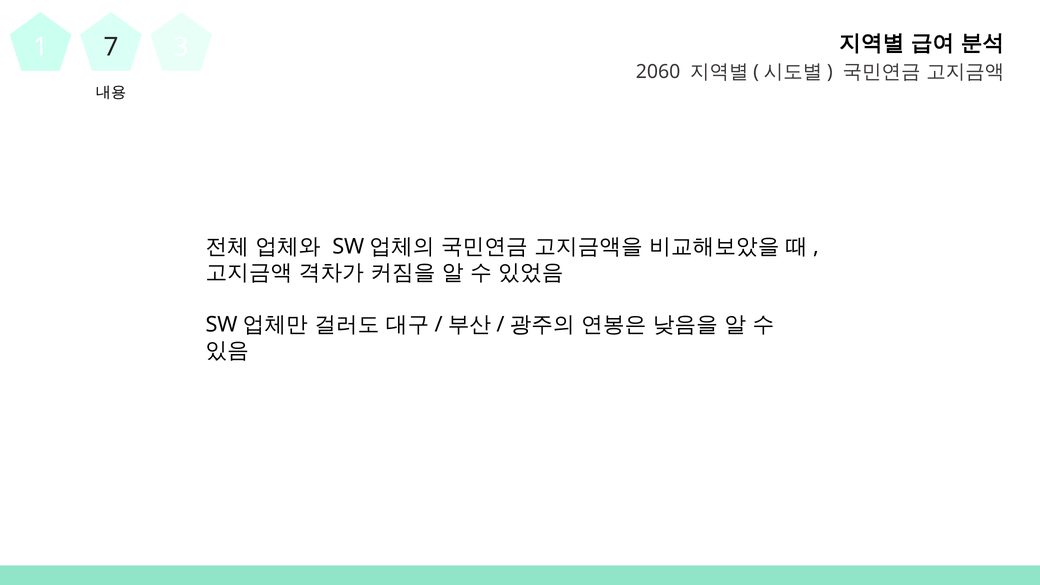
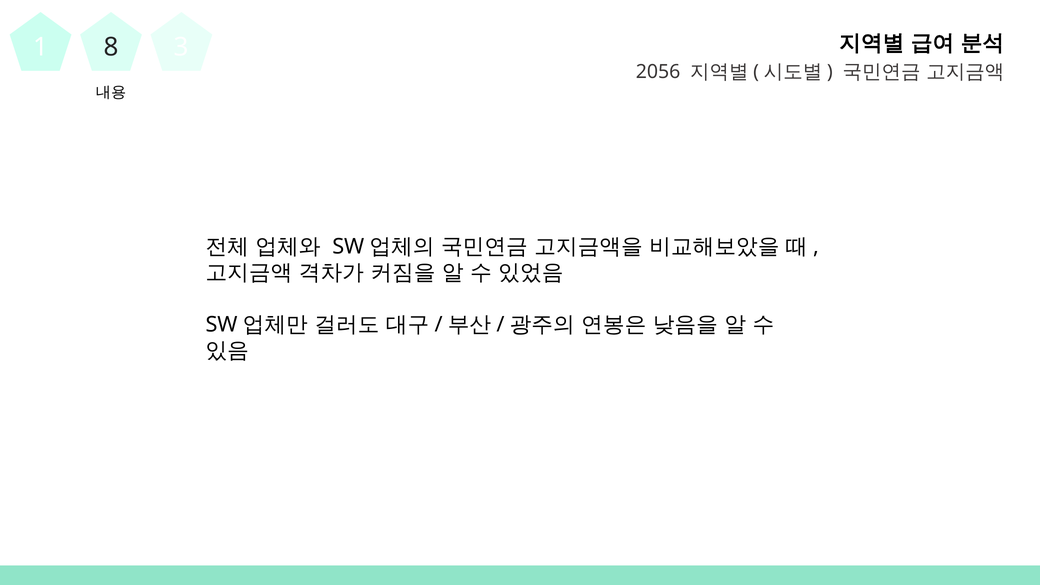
7: 7 -> 8
2060: 2060 -> 2056
